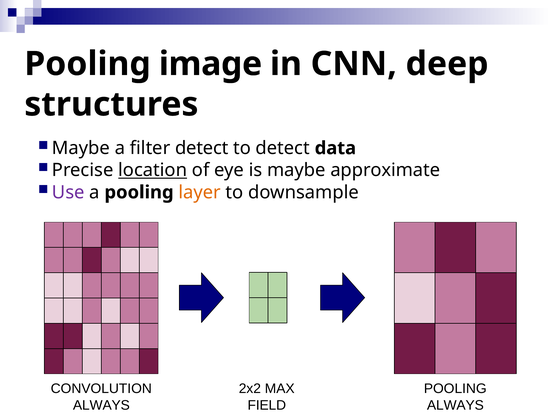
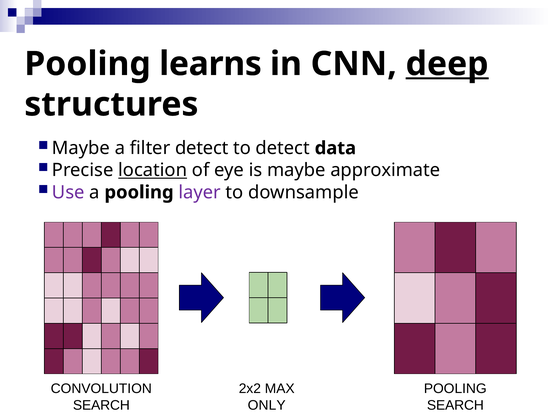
image: image -> learns
deep underline: none -> present
layer colour: orange -> purple
ALWAYS at (101, 405): ALWAYS -> SEARCH
FIELD: FIELD -> ONLY
ALWAYS at (455, 405): ALWAYS -> SEARCH
